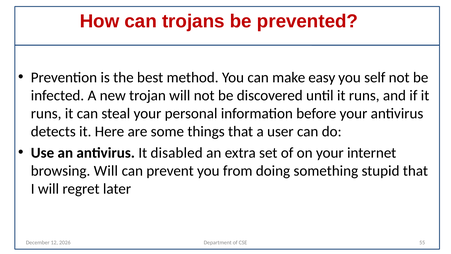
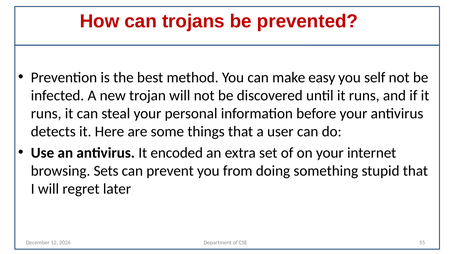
disabled: disabled -> encoded
browsing Will: Will -> Sets
